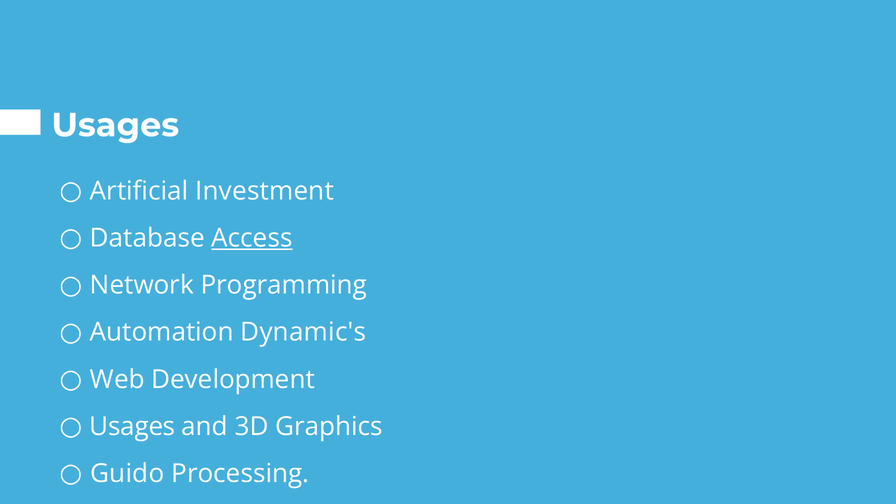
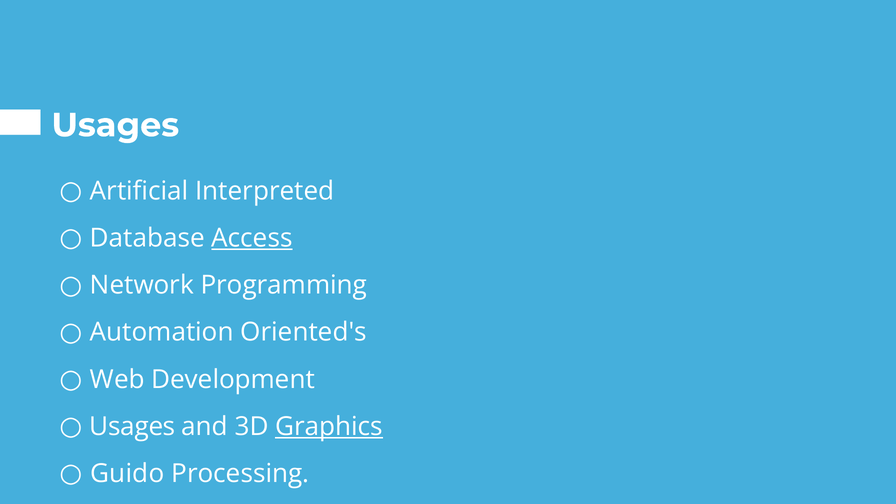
Investment: Investment -> Interpreted
Dynamic's: Dynamic's -> Oriented's
Graphics underline: none -> present
